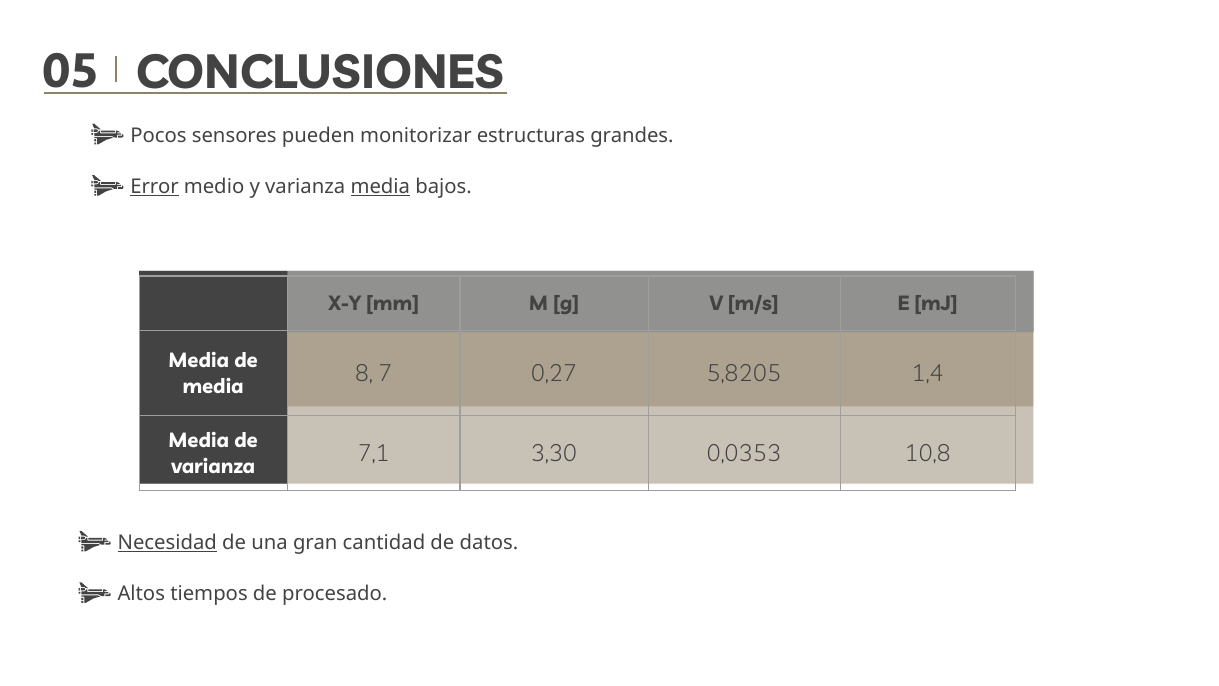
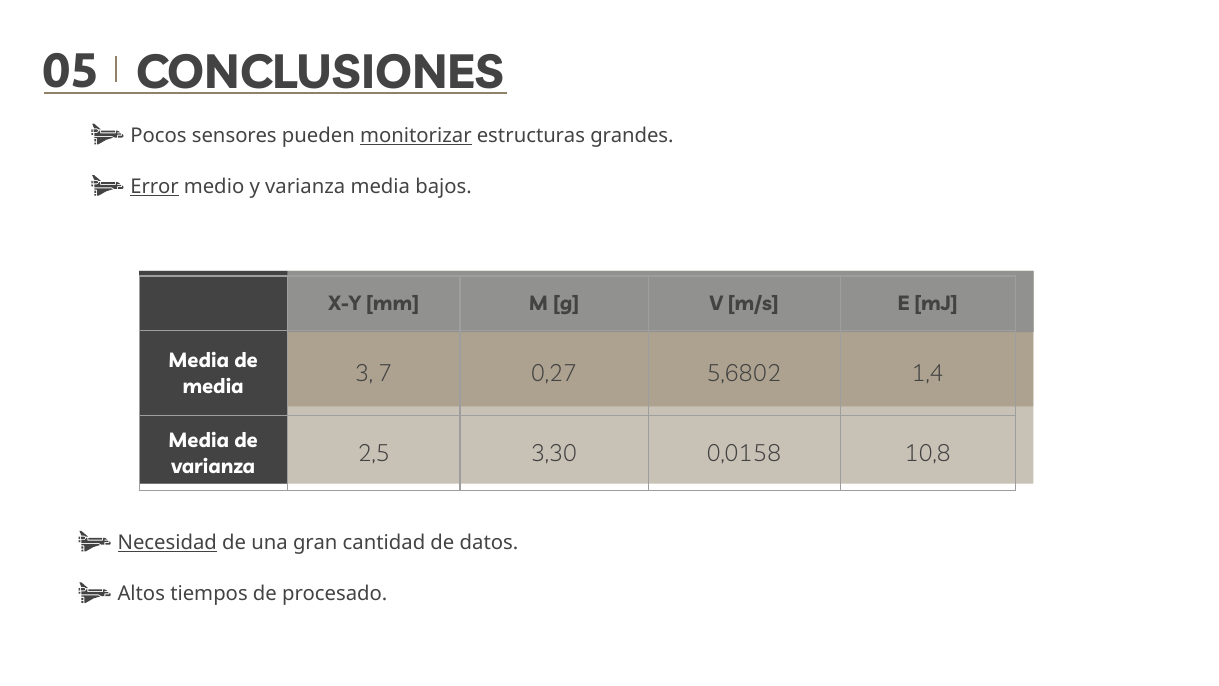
monitorizar underline: none -> present
media at (380, 187) underline: present -> none
8: 8 -> 3
5,8205: 5,8205 -> 5,6802
7,1: 7,1 -> 2,5
0,0353: 0,0353 -> 0,0158
